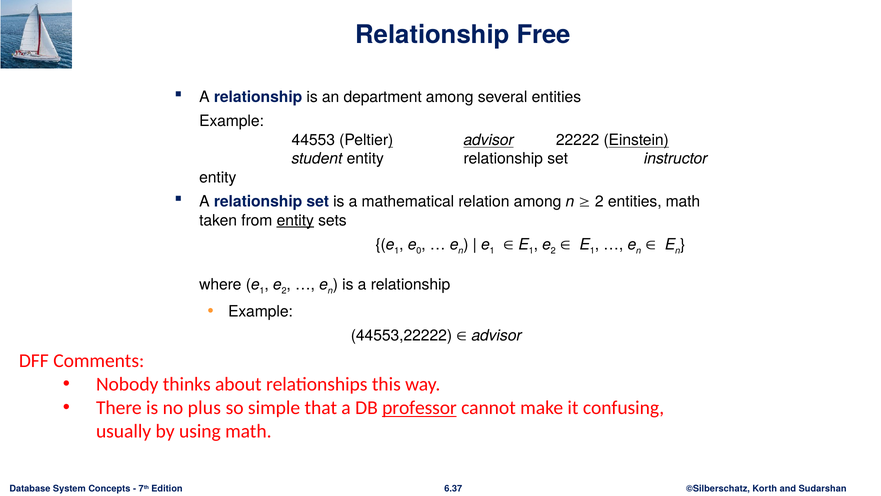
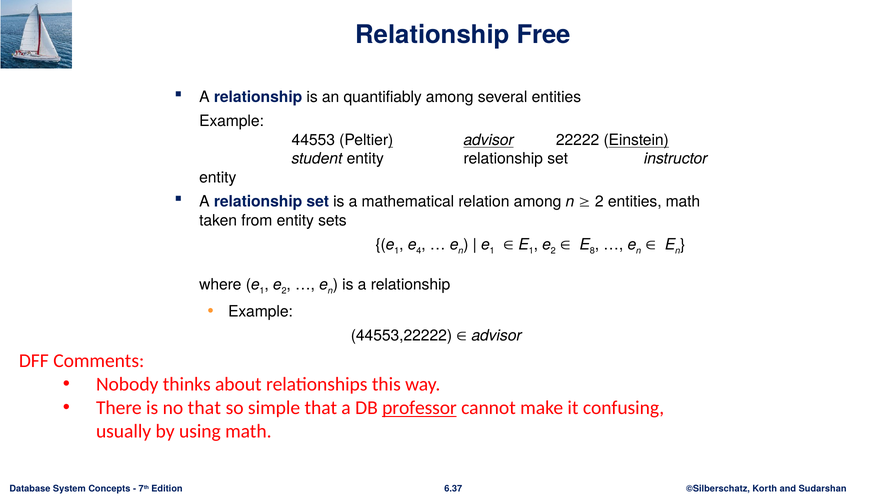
department: department -> quantifiably
entity at (295, 220) underline: present -> none
0: 0 -> 4
1 at (592, 251): 1 -> 8
no plus: plus -> that
